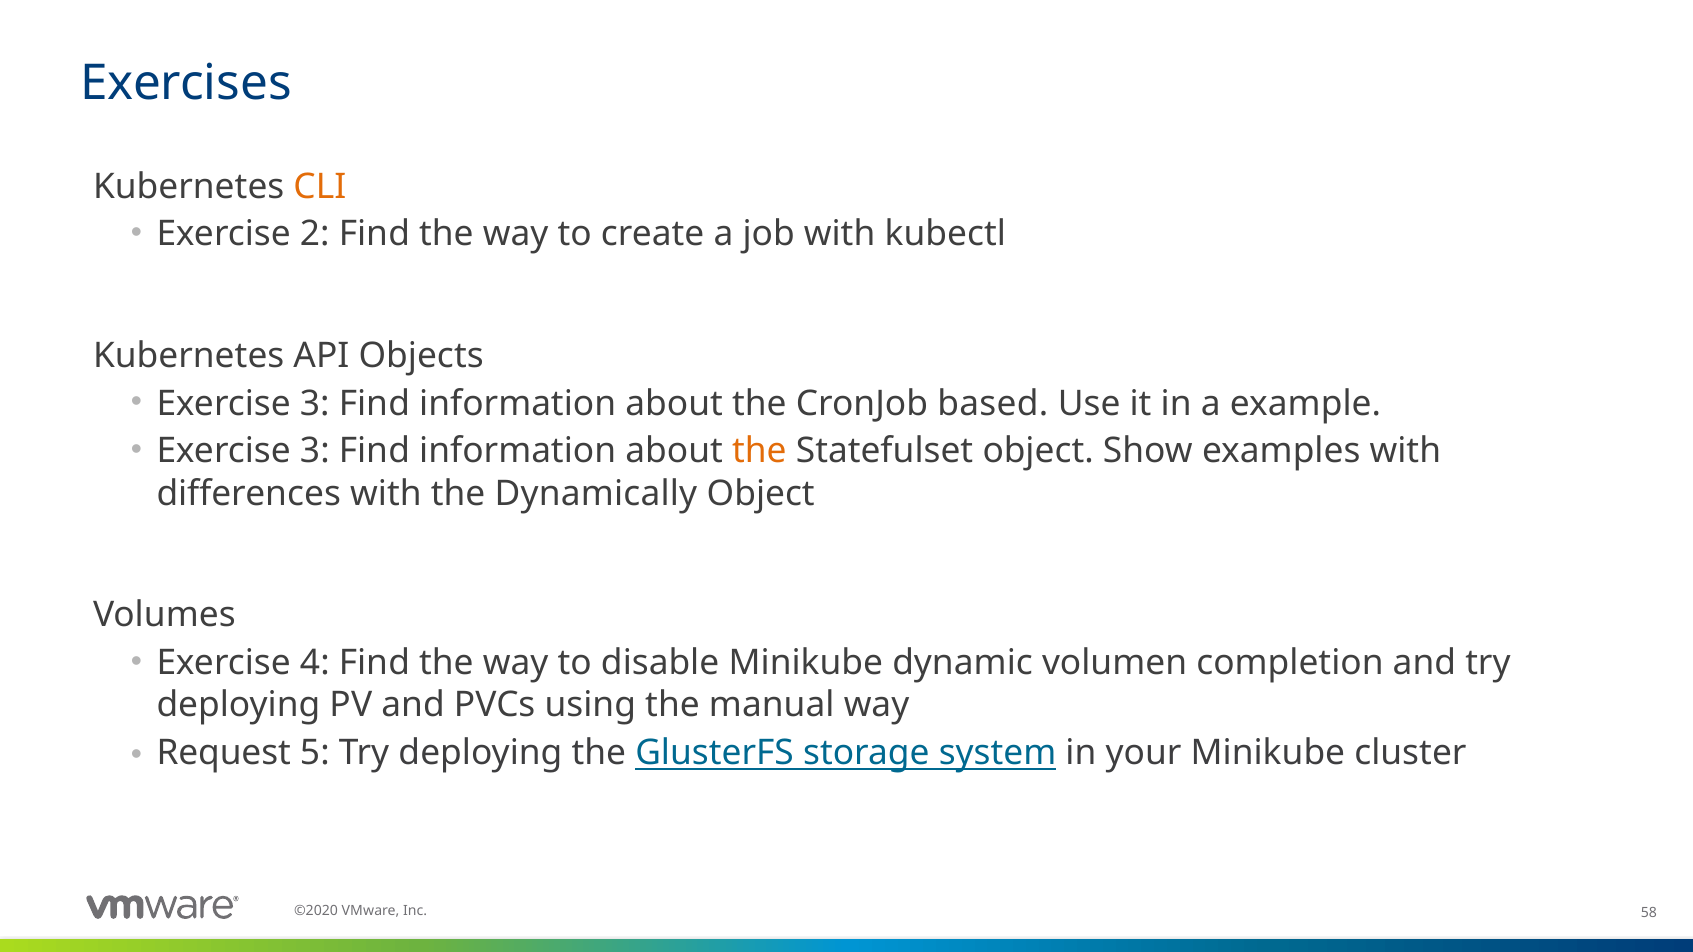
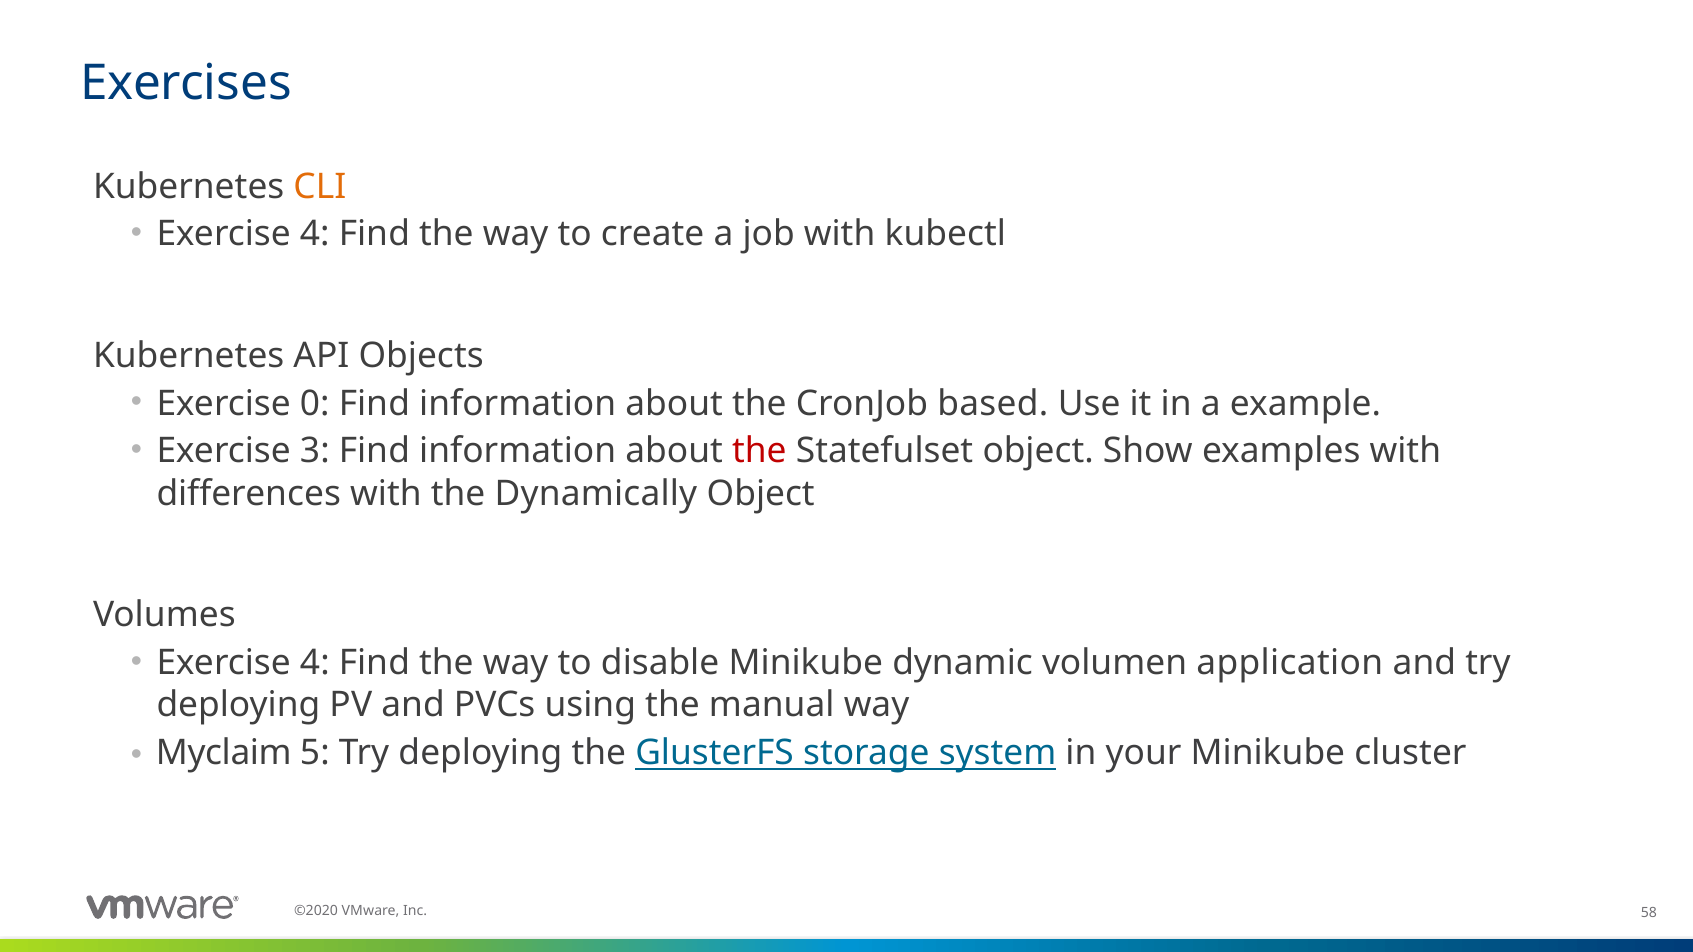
2 at (315, 234): 2 -> 4
3 at (315, 404): 3 -> 0
the at (759, 451) colour: orange -> red
completion: completion -> application
Request: Request -> Myclaim
